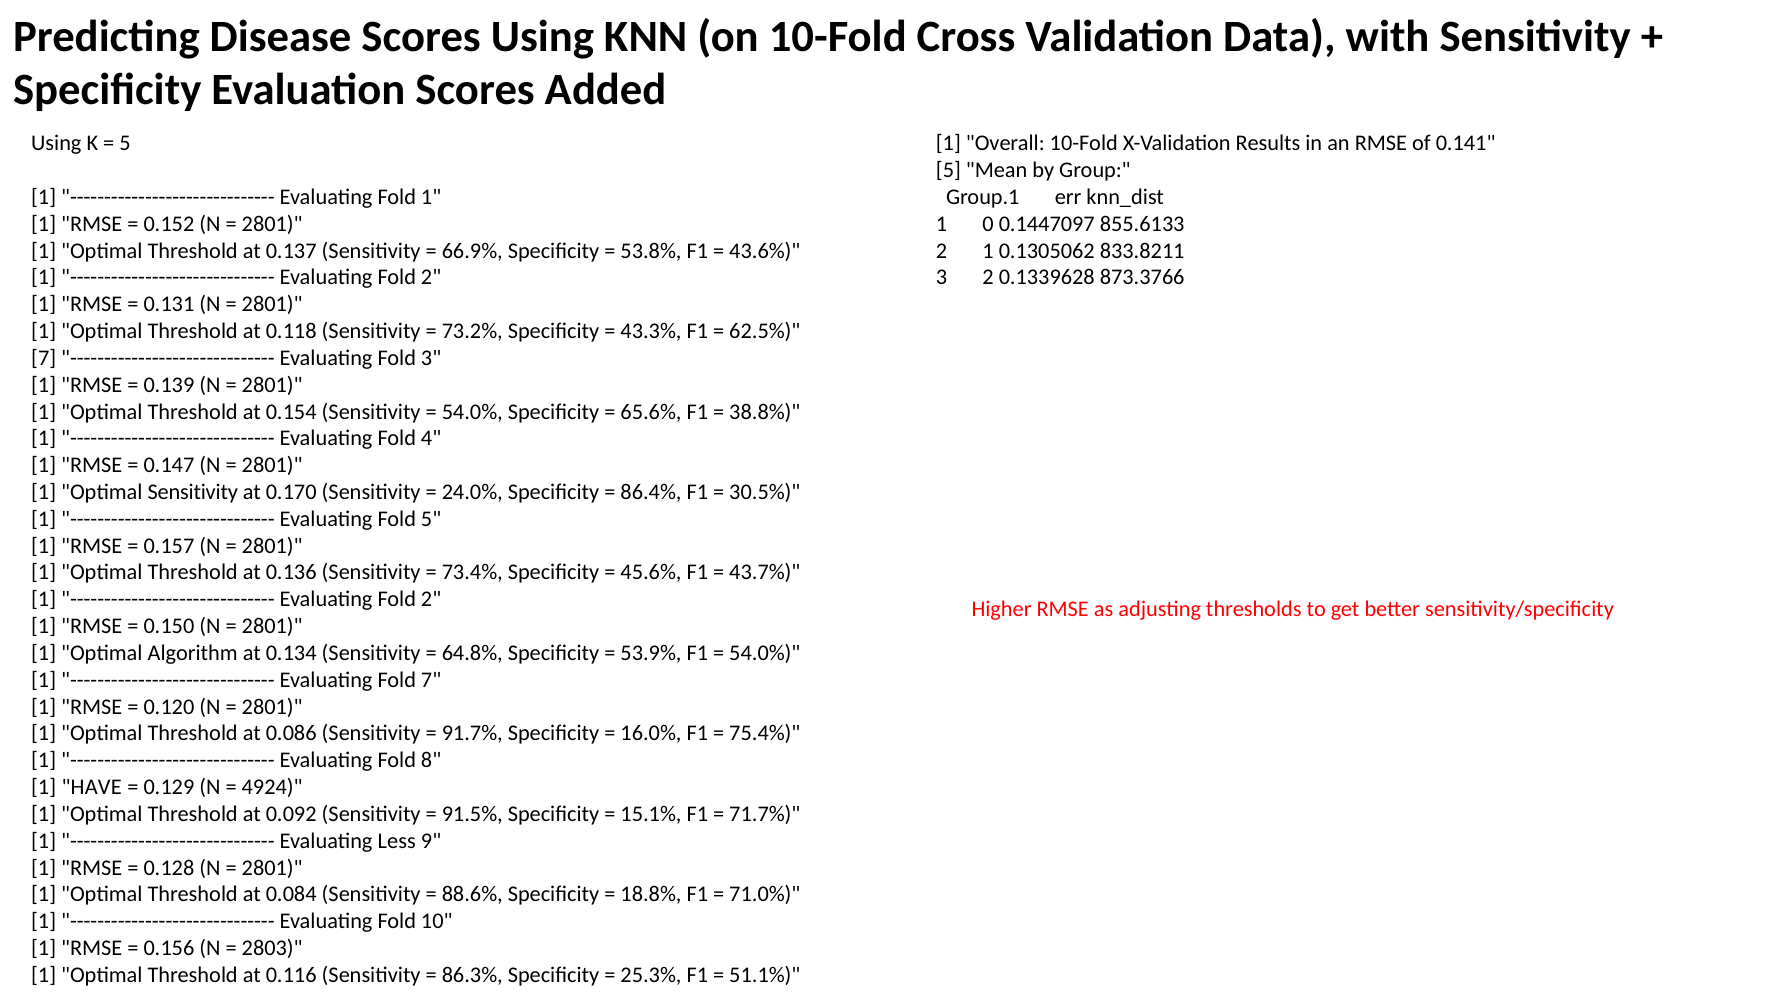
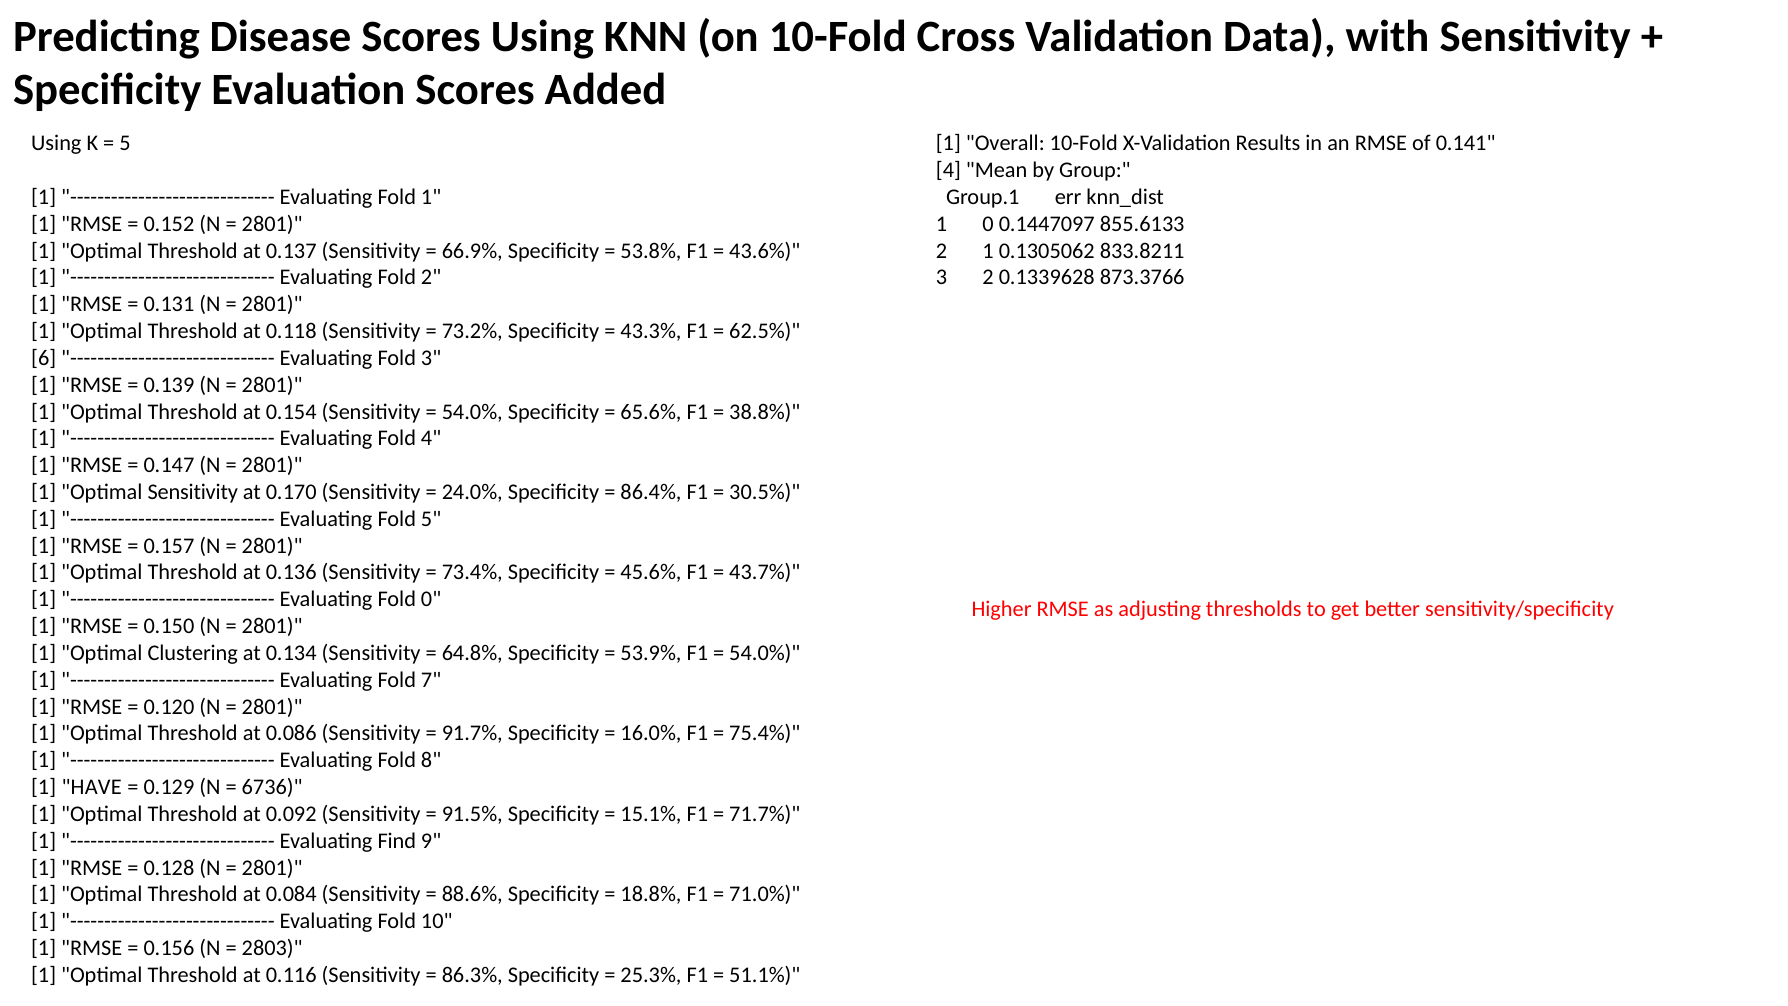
5 at (948, 170): 5 -> 4
7 at (44, 358): 7 -> 6
2 at (431, 599): 2 -> 0
Algorithm: Algorithm -> Clustering
4924: 4924 -> 6736
Less: Less -> Find
